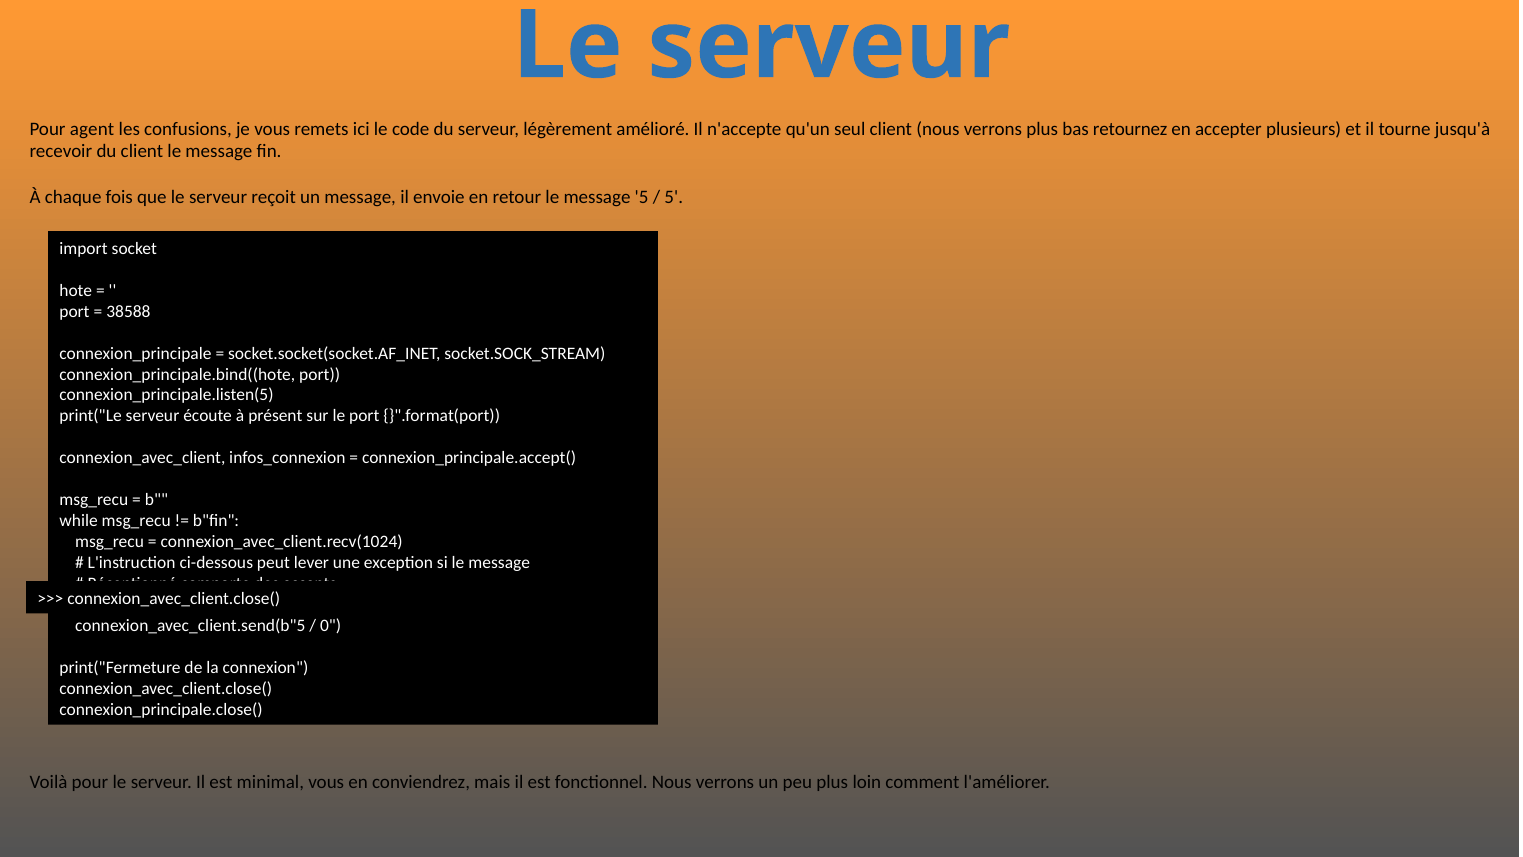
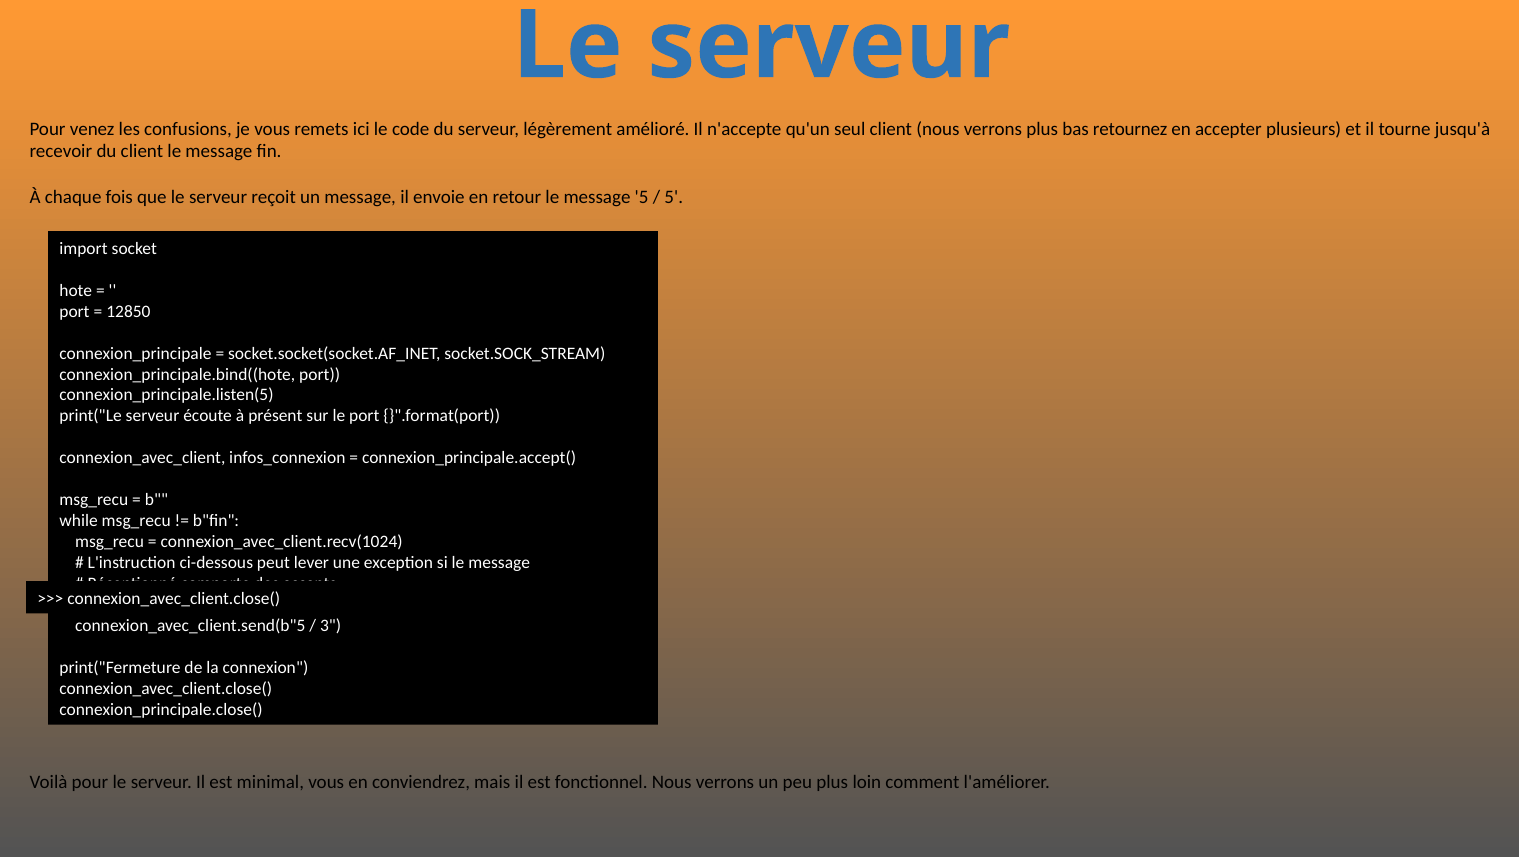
agent: agent -> venez
38588: 38588 -> 12850
0: 0 -> 3
